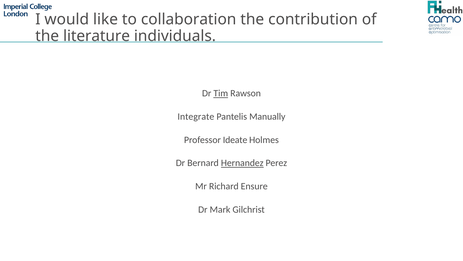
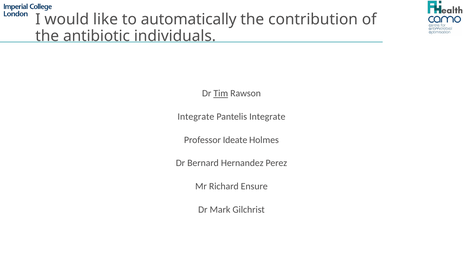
collaboration: collaboration -> automatically
literature: literature -> antibiotic
Pantelis Manually: Manually -> Integrate
Hernandez underline: present -> none
